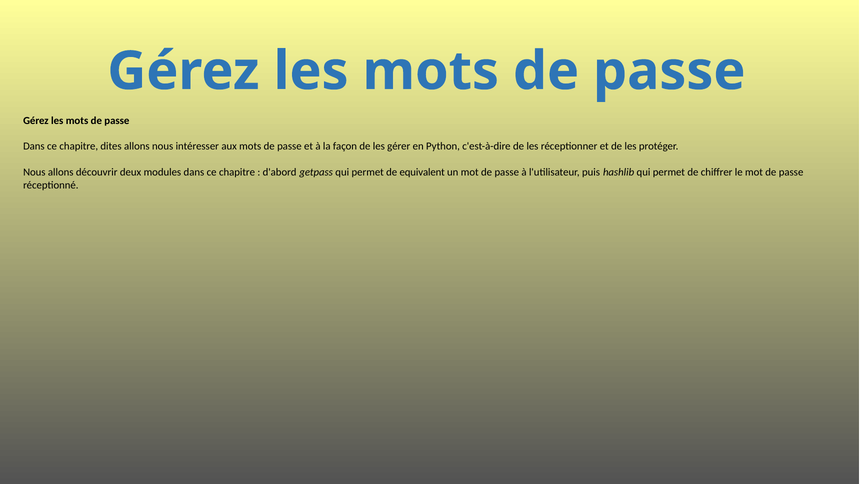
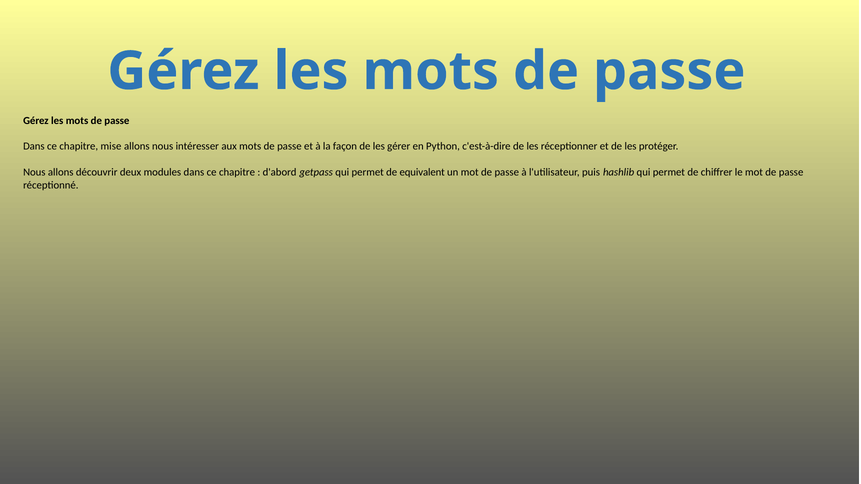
dites: dites -> mise
